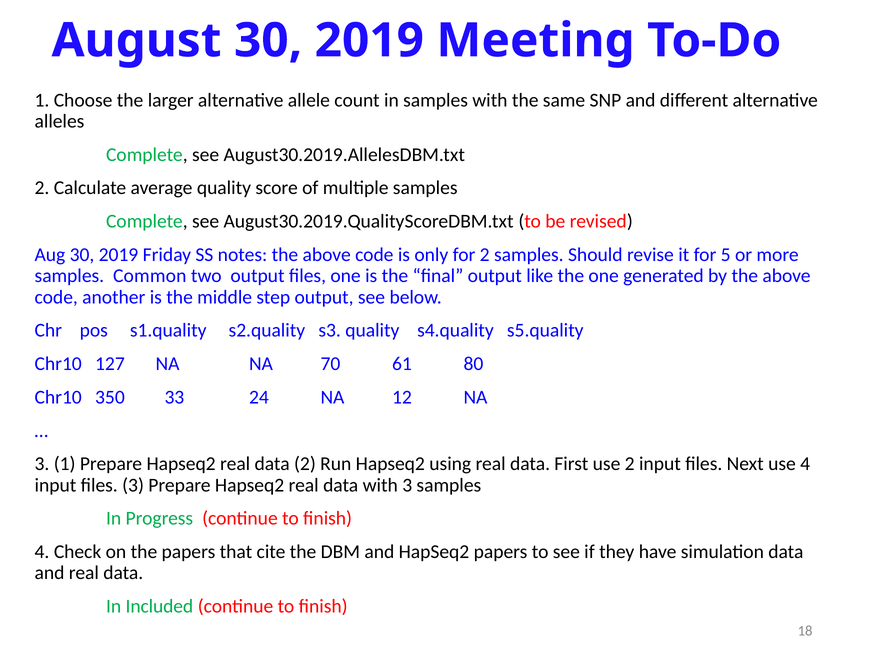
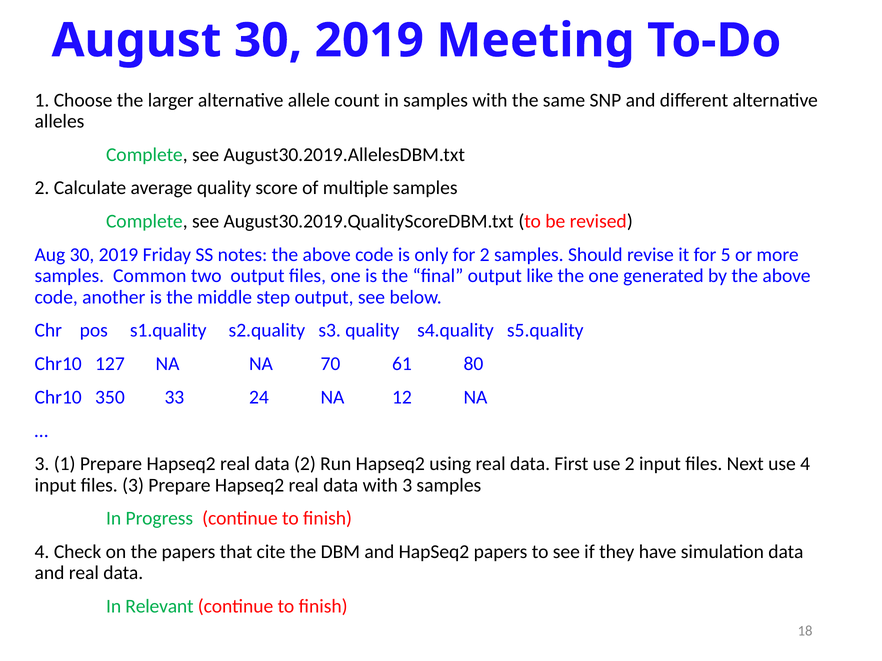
Included: Included -> Relevant
